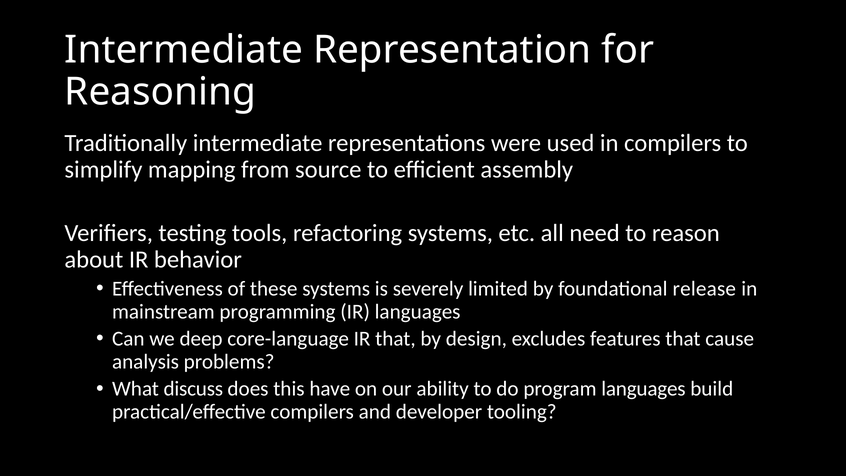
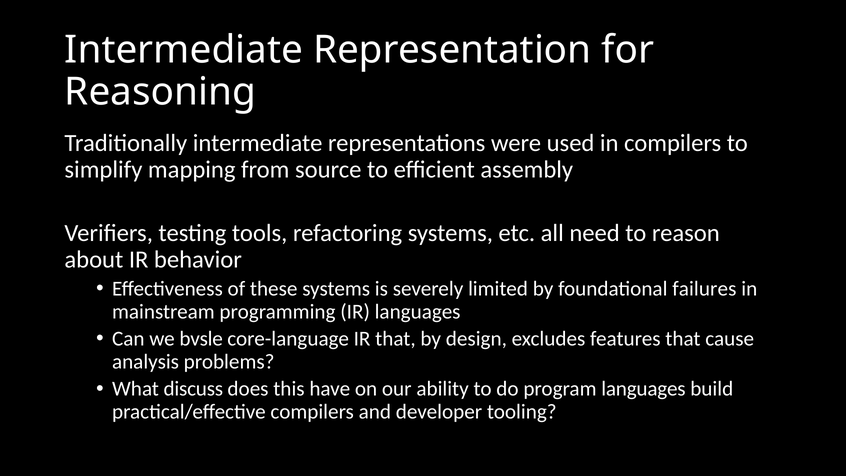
release: release -> failures
deep: deep -> bvsle
